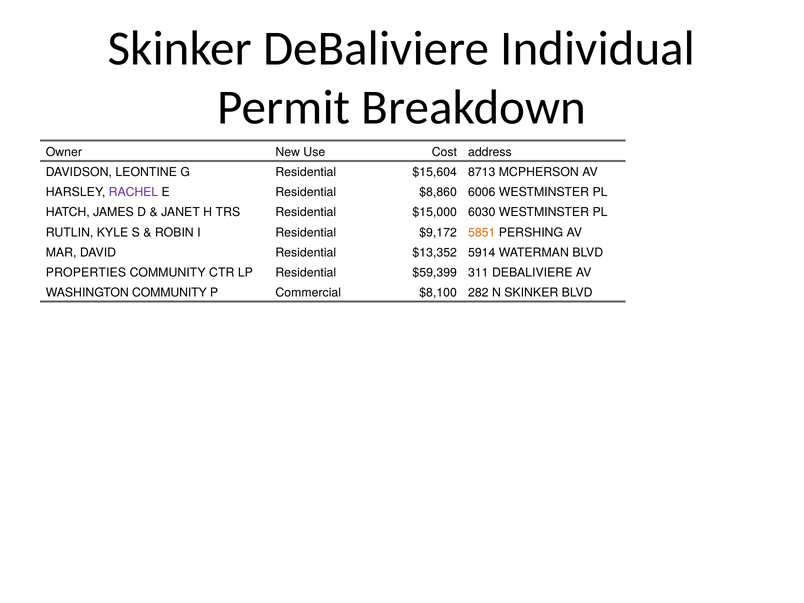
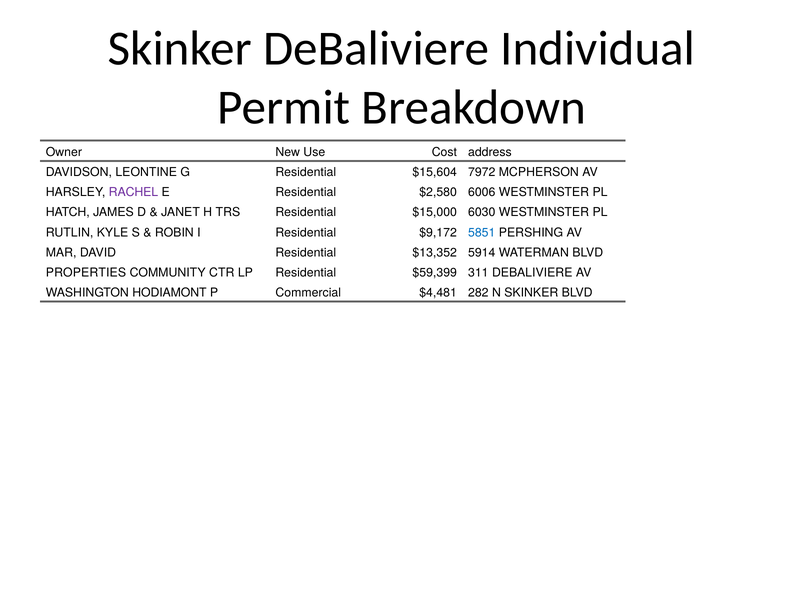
8713: 8713 -> 7972
$8,860: $8,860 -> $2,580
5851 colour: orange -> blue
WASHINGTON COMMUNITY: COMMUNITY -> HODIAMONT
$8,100: $8,100 -> $4,481
